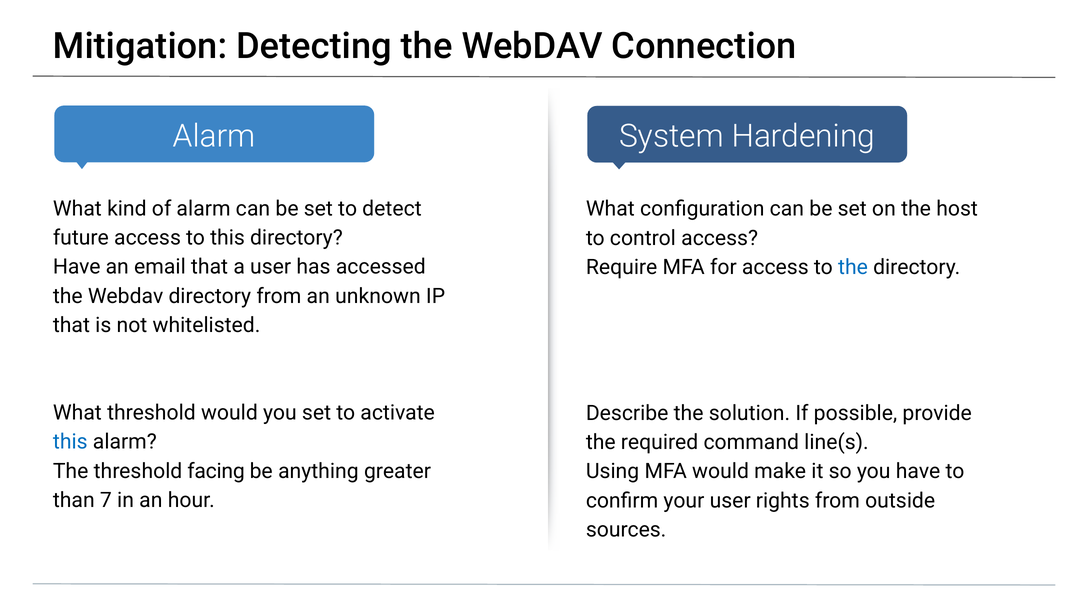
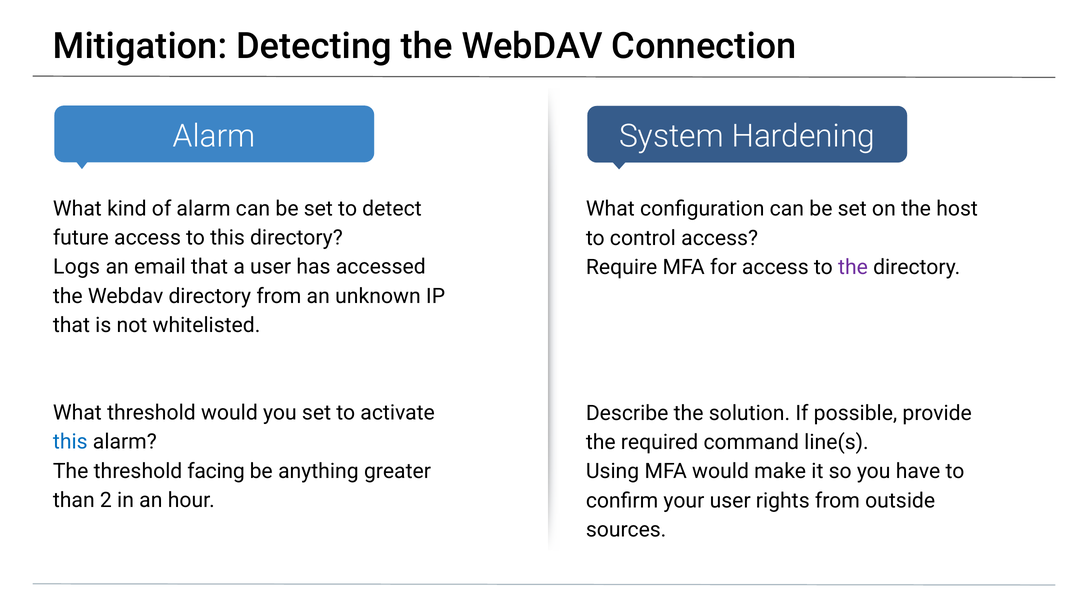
Have at (77, 267): Have -> Logs
the at (853, 267) colour: blue -> purple
7: 7 -> 2
